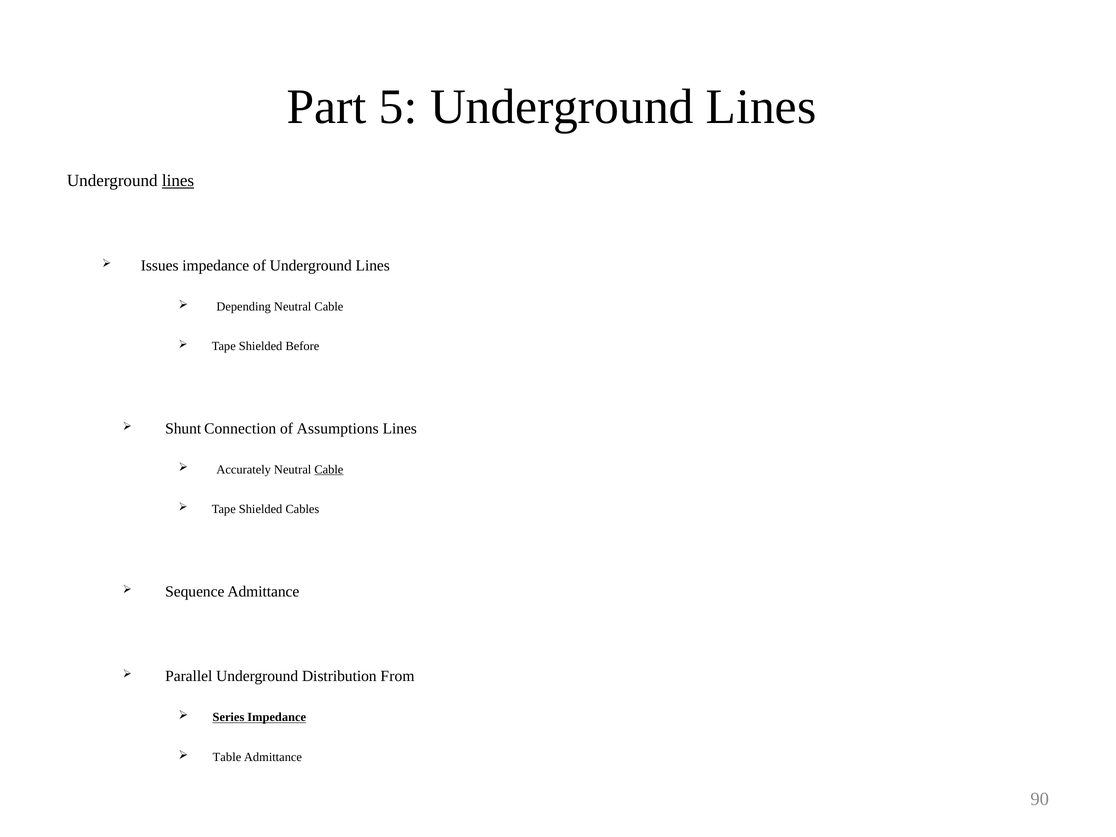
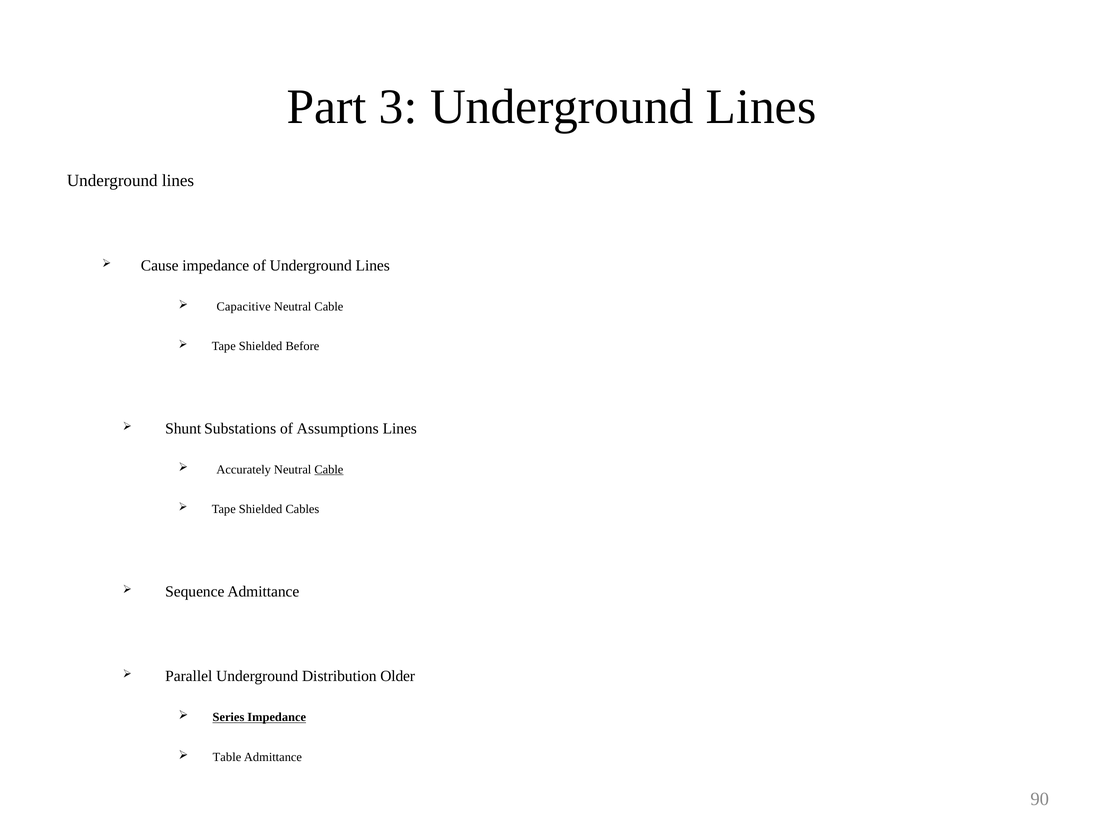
5: 5 -> 3
lines at (178, 181) underline: present -> none
Issues: Issues -> Cause
Depending: Depending -> Capacitive
Connection: Connection -> Substations
From: From -> Older
